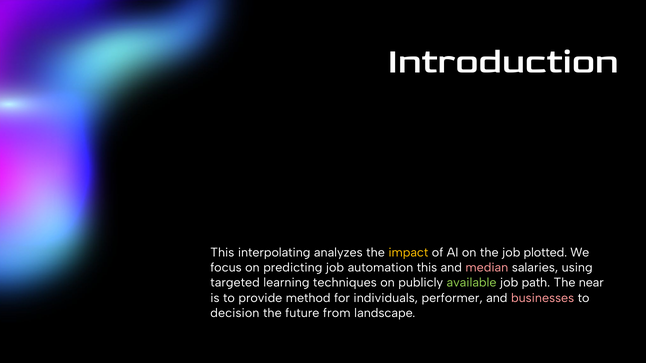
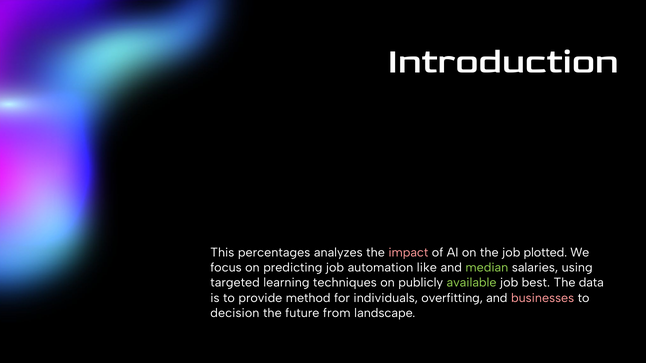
interpolating: interpolating -> percentages
impact colour: yellow -> pink
automation this: this -> like
median colour: pink -> light green
path: path -> best
near: near -> data
performer: performer -> overfitting
